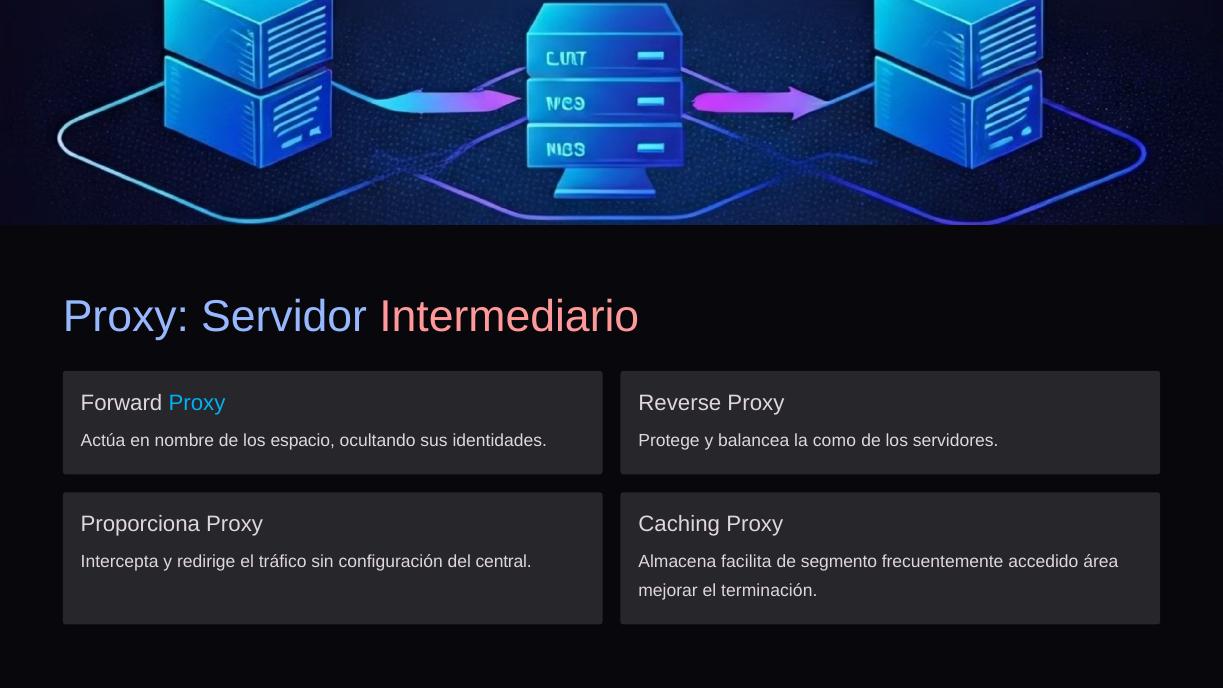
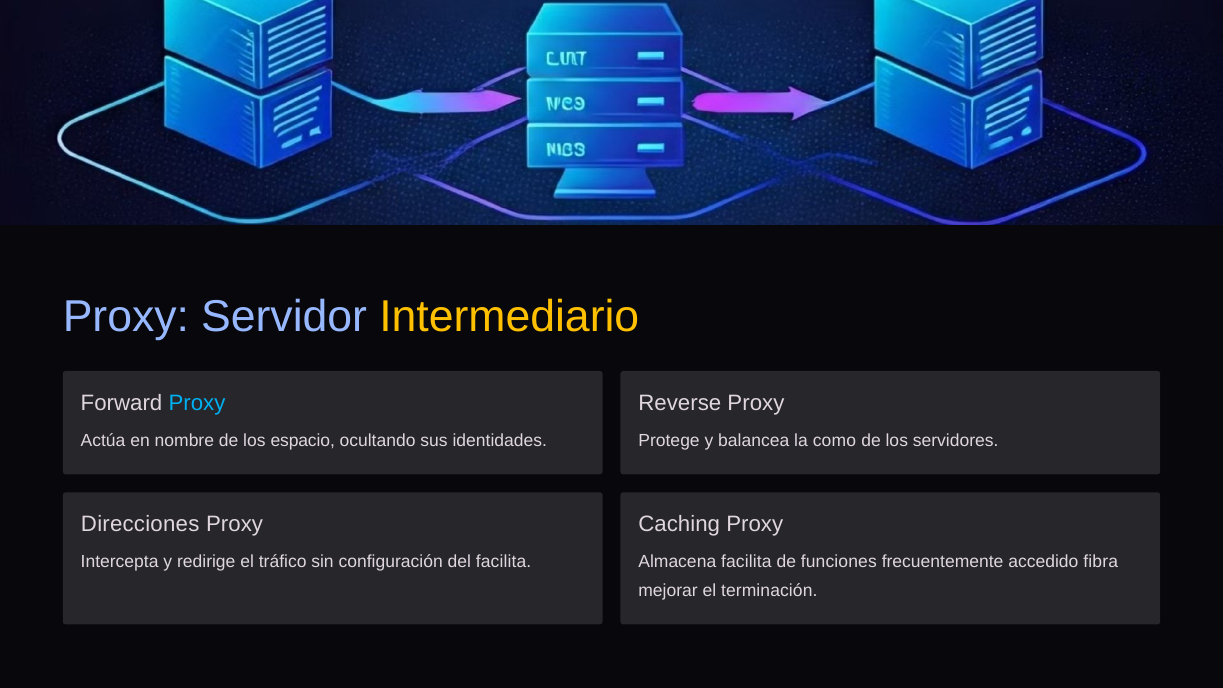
Intermediario colour: pink -> yellow
Proporciona: Proporciona -> Direcciones
del central: central -> facilita
segmento: segmento -> funciones
área: área -> fibra
